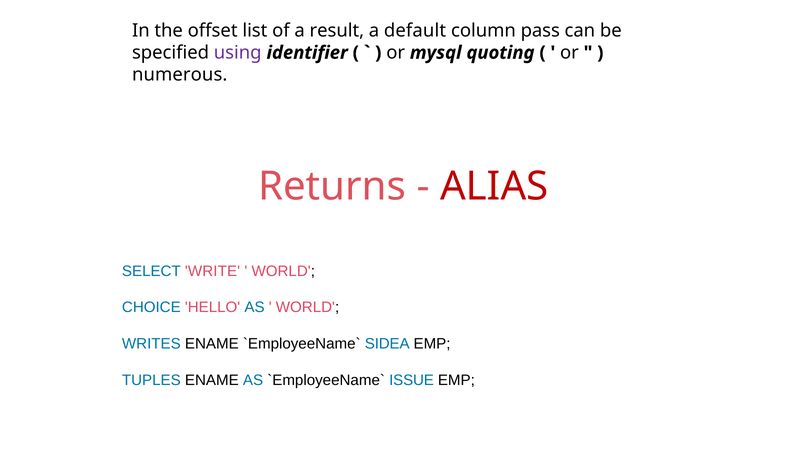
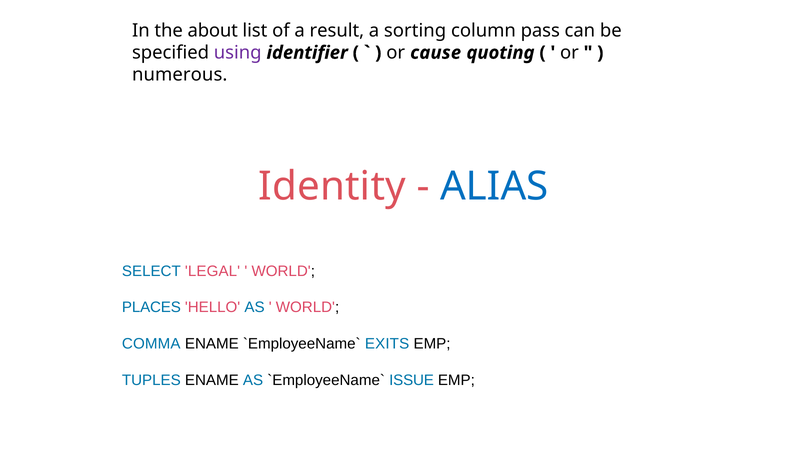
offset: offset -> about
default: default -> sorting
mysql: mysql -> cause
Returns: Returns -> Identity
ALIAS colour: red -> blue
WRITE: WRITE -> LEGAL
CHOICE: CHOICE -> PLACES
WRITES: WRITES -> COMMA
SIDEA: SIDEA -> EXITS
